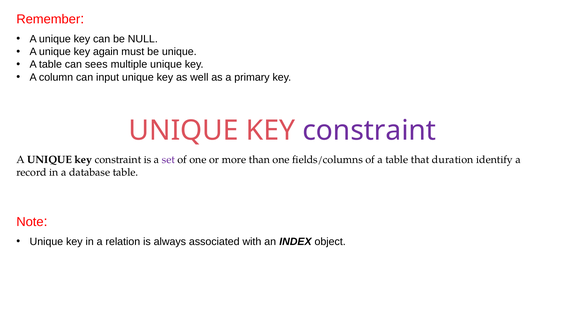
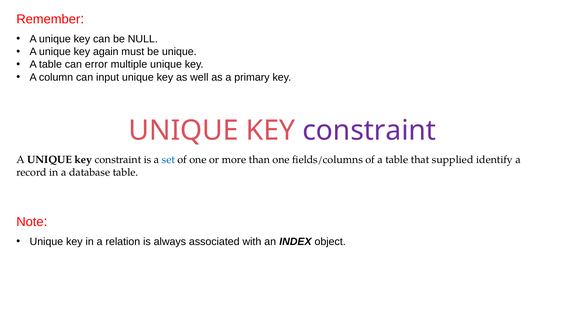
sees: sees -> error
set colour: purple -> blue
duration: duration -> supplied
